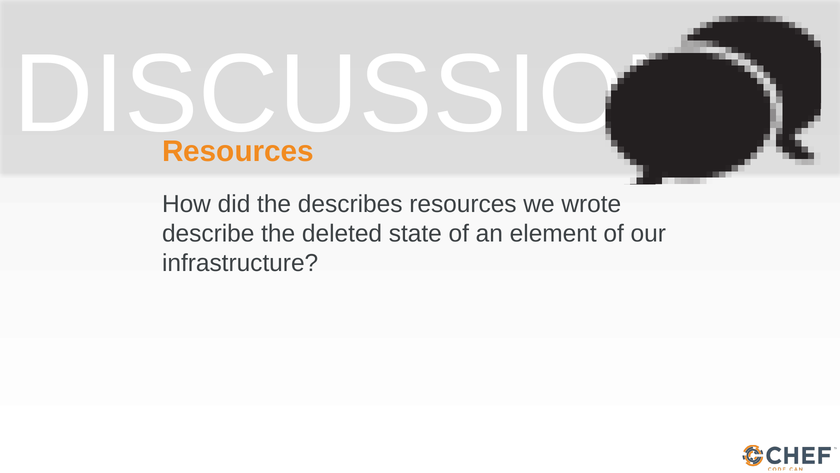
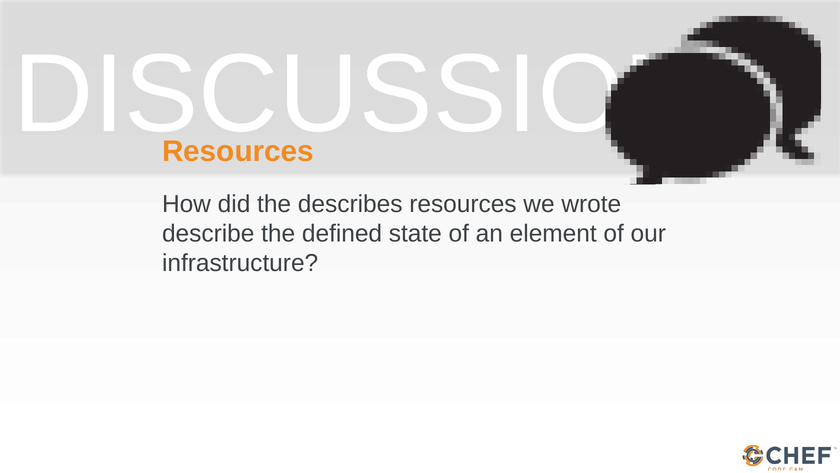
deleted: deleted -> defined
